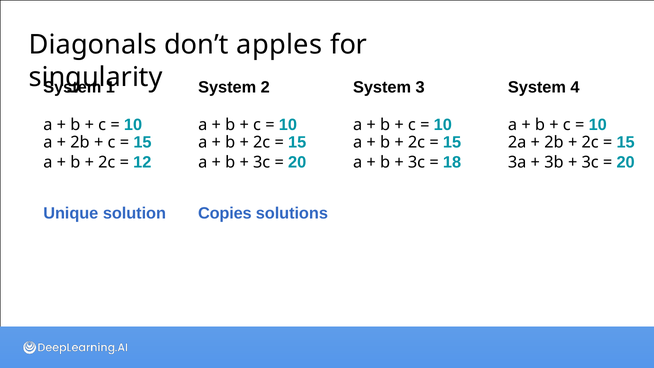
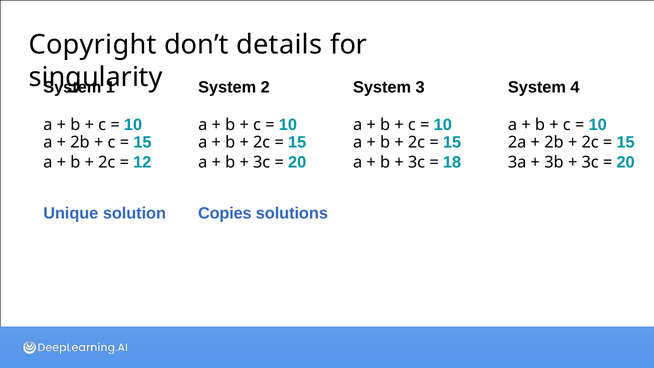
Diagonals: Diagonals -> Copyright
apples: apples -> details
